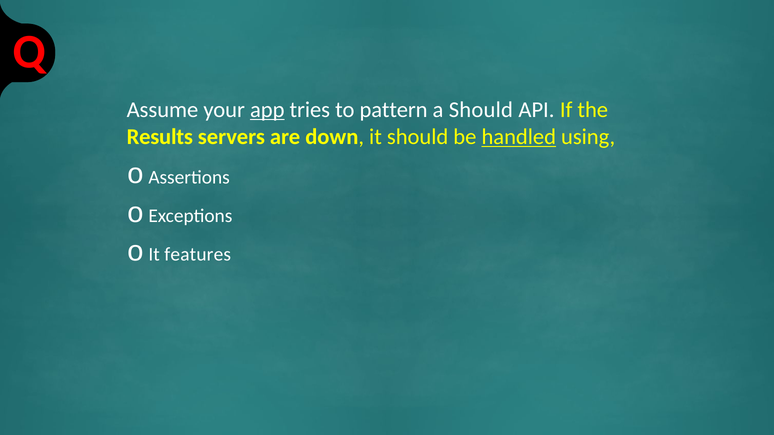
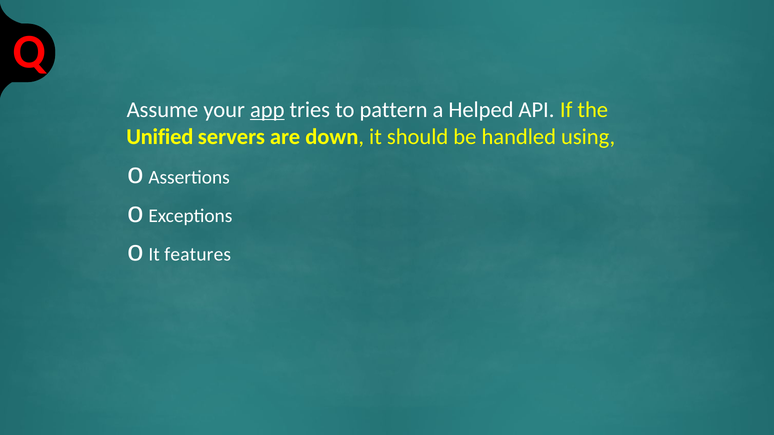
a Should: Should -> Helped
Results: Results -> Unified
handled underline: present -> none
